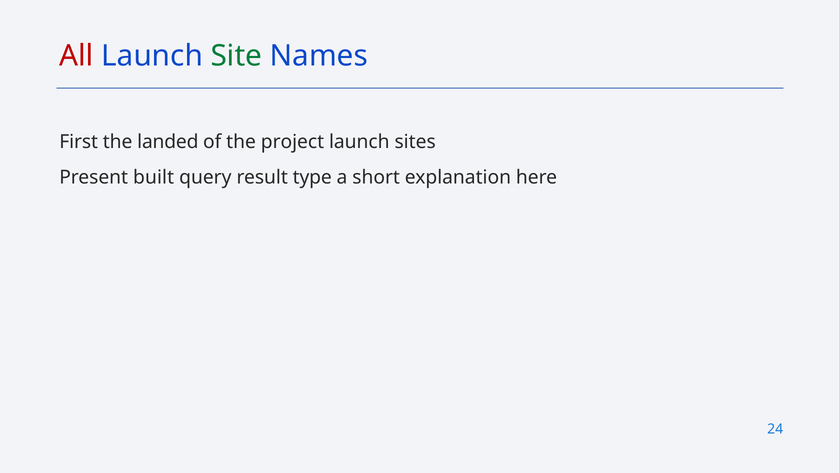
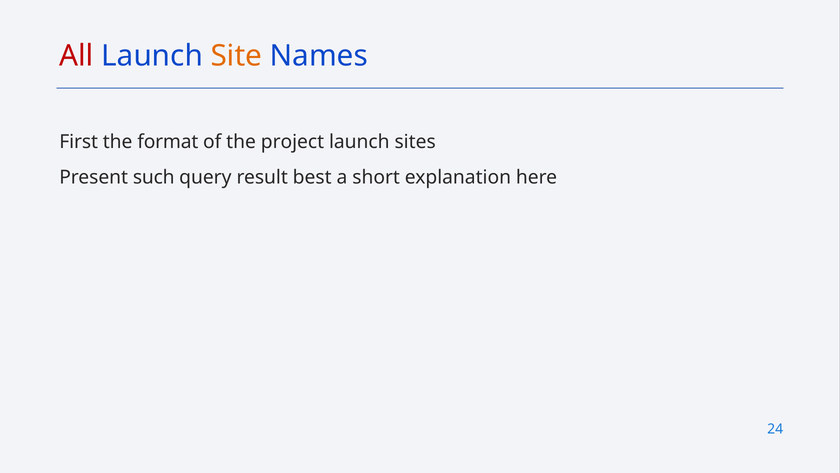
Site colour: green -> orange
landed: landed -> format
built: built -> such
type: type -> best
